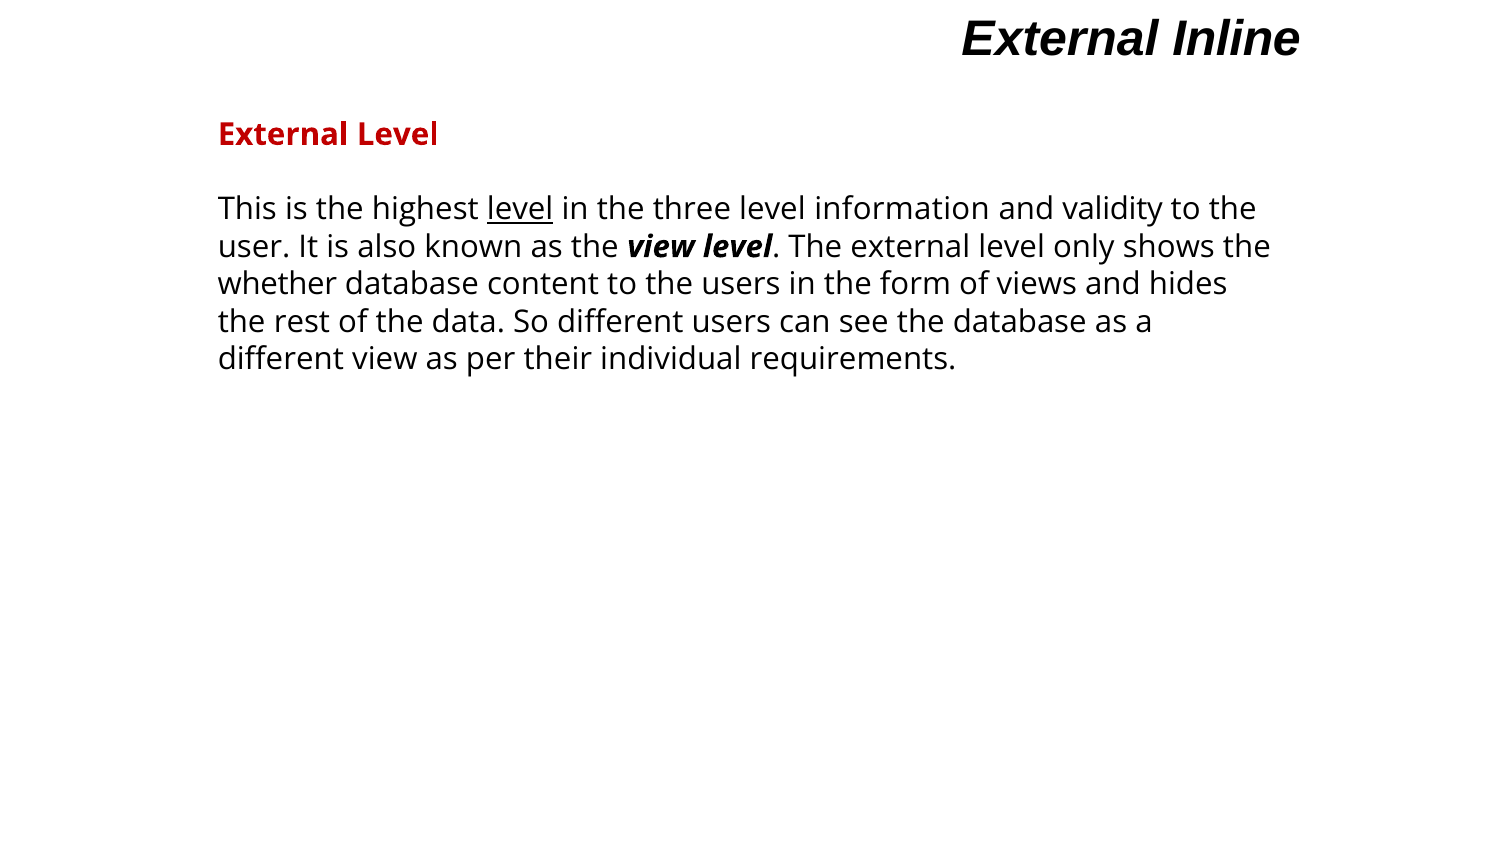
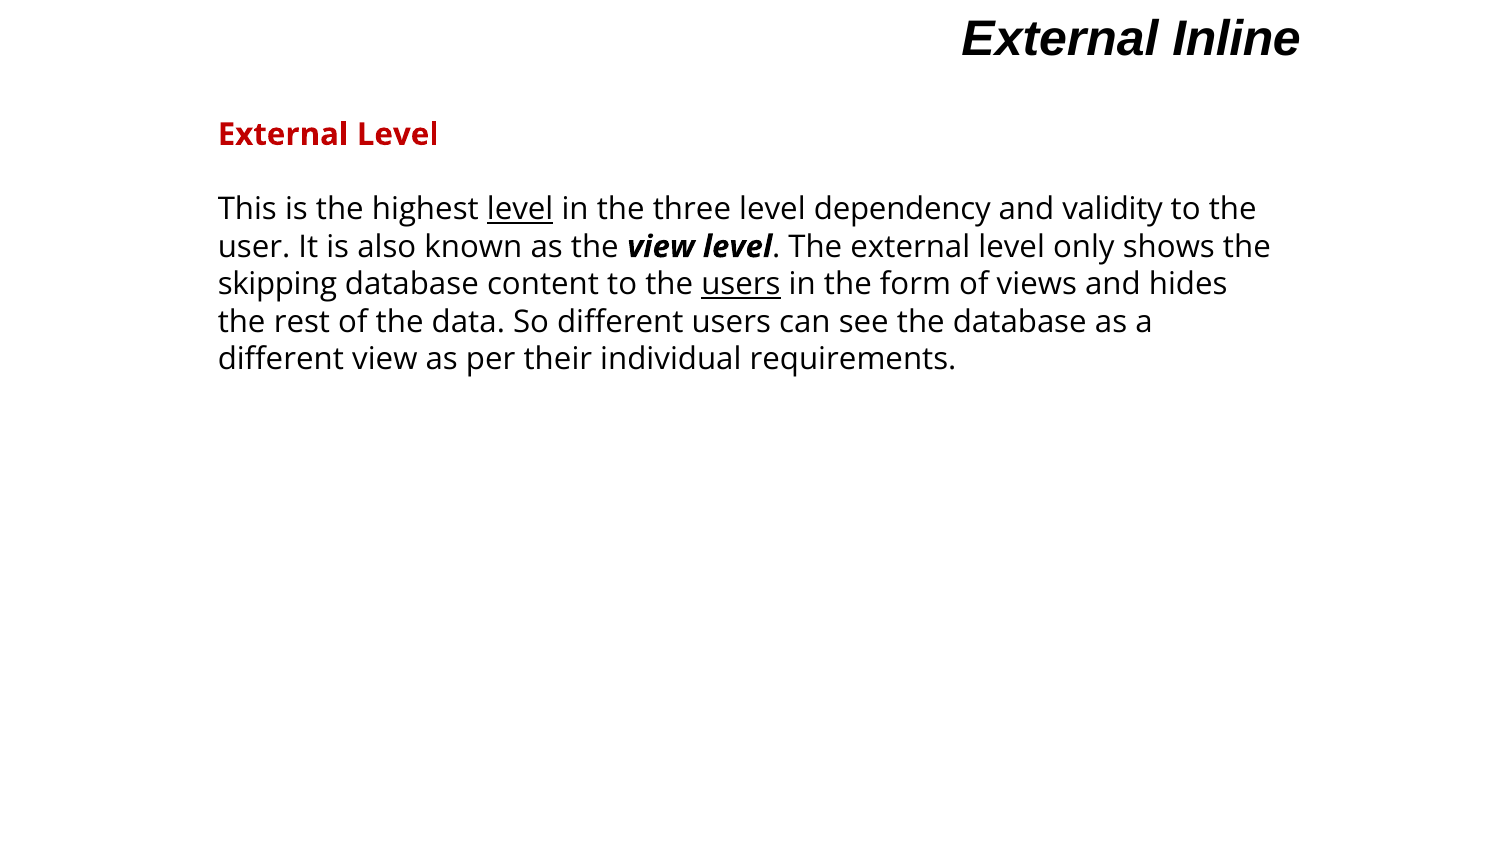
information: information -> dependency
whether: whether -> skipping
users at (741, 285) underline: none -> present
